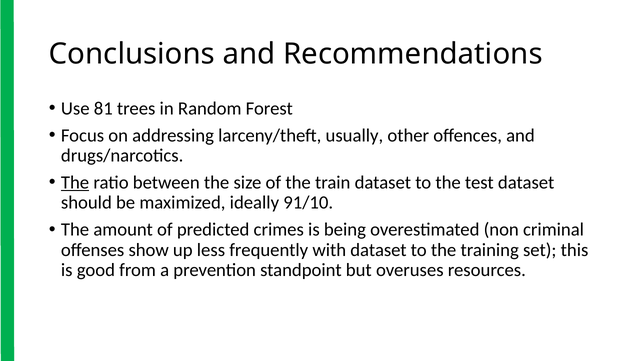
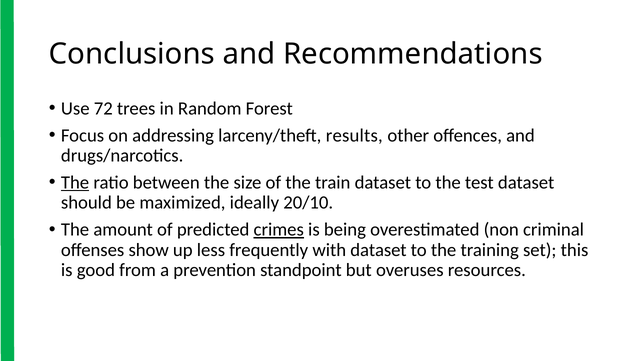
81: 81 -> 72
usually: usually -> results
91/10: 91/10 -> 20/10
crimes underline: none -> present
